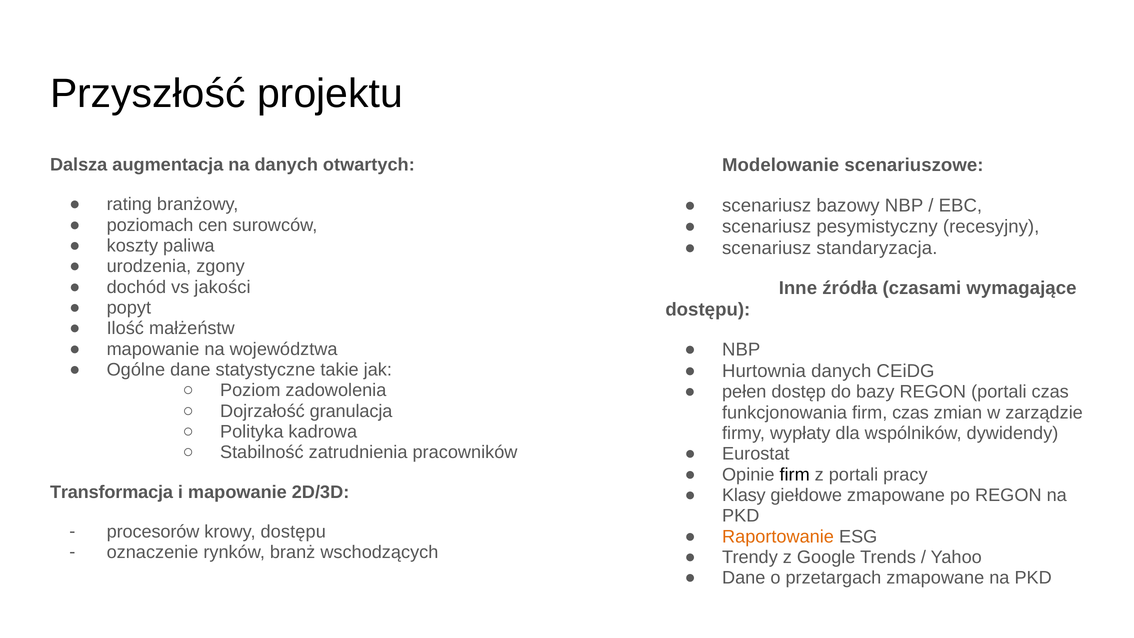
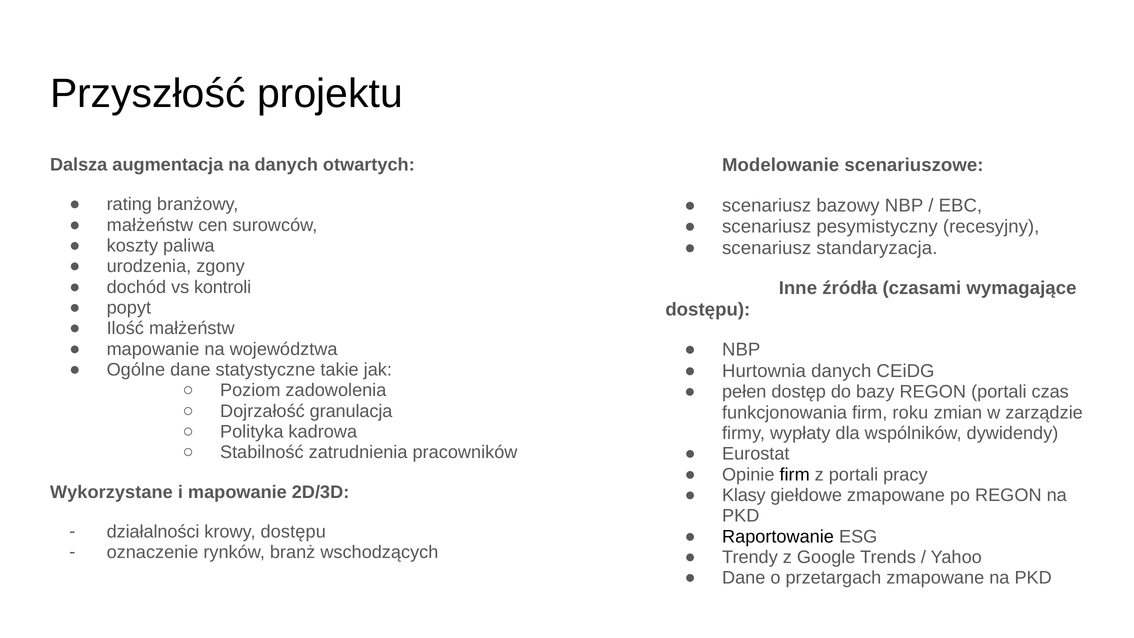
poziomach at (150, 225): poziomach -> małżeństw
jakości: jakości -> kontroli
firm czas: czas -> roku
Transformacja: Transformacja -> Wykorzystane
procesorów: procesorów -> działalności
Raportowanie colour: orange -> black
